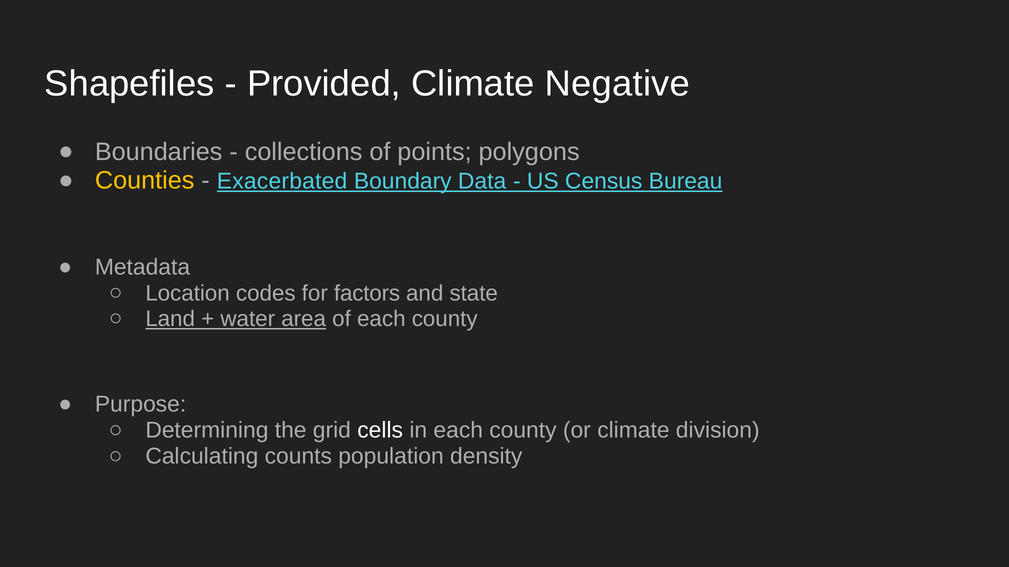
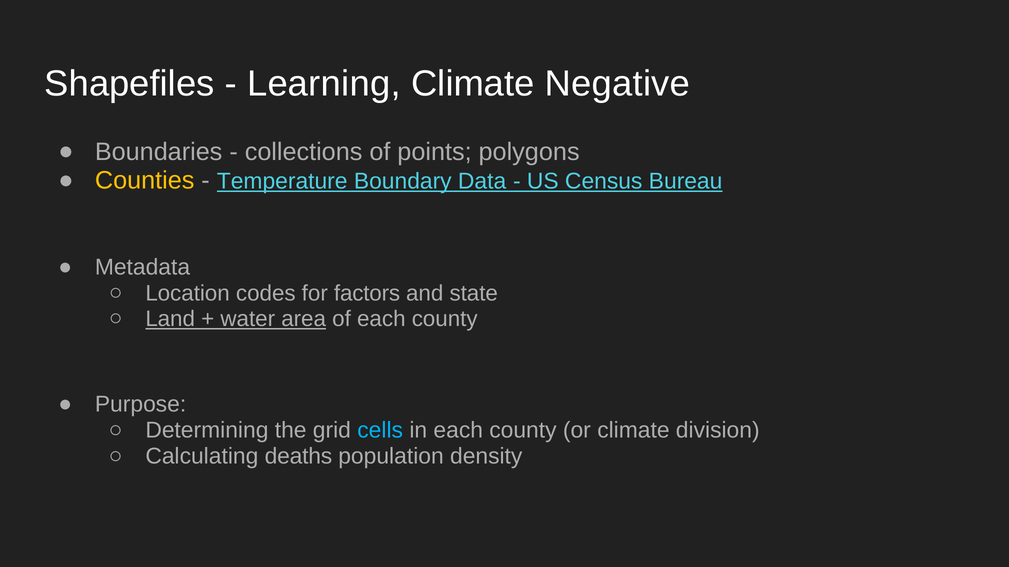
Provided: Provided -> Learning
Exacerbated: Exacerbated -> Temperature
cells colour: white -> light blue
counts: counts -> deaths
